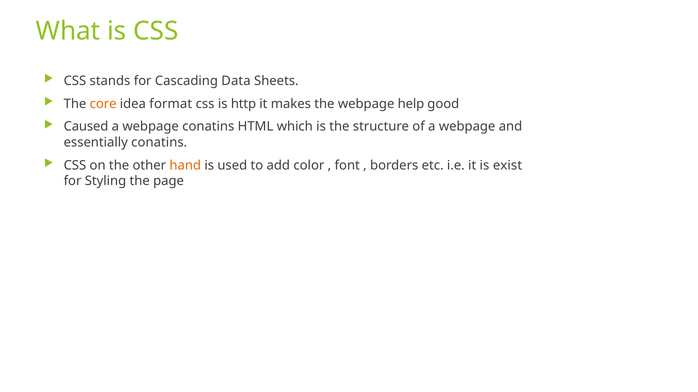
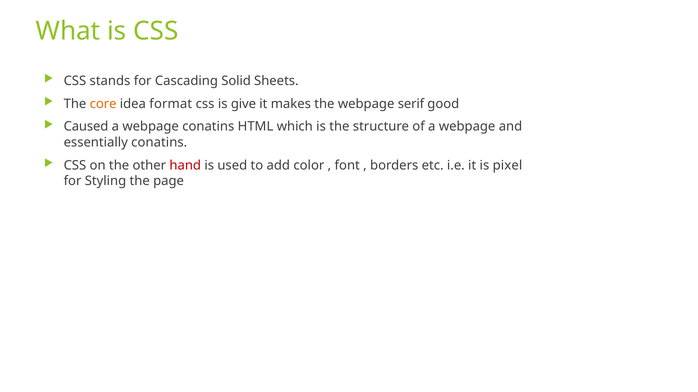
Data: Data -> Solid
http: http -> give
help: help -> serif
hand colour: orange -> red
exist: exist -> pixel
